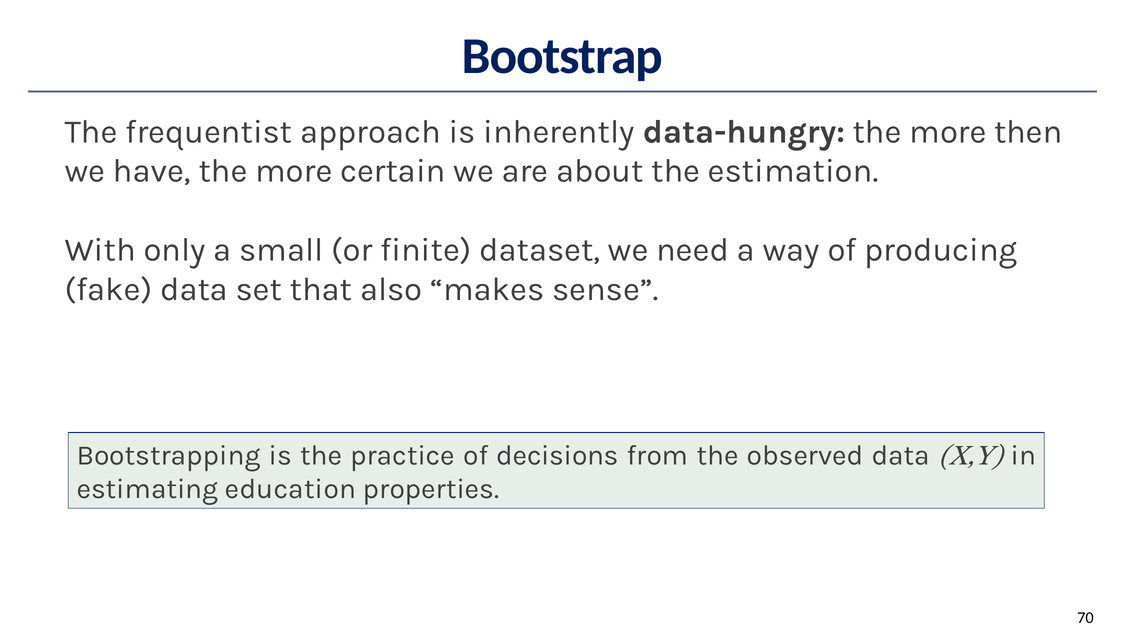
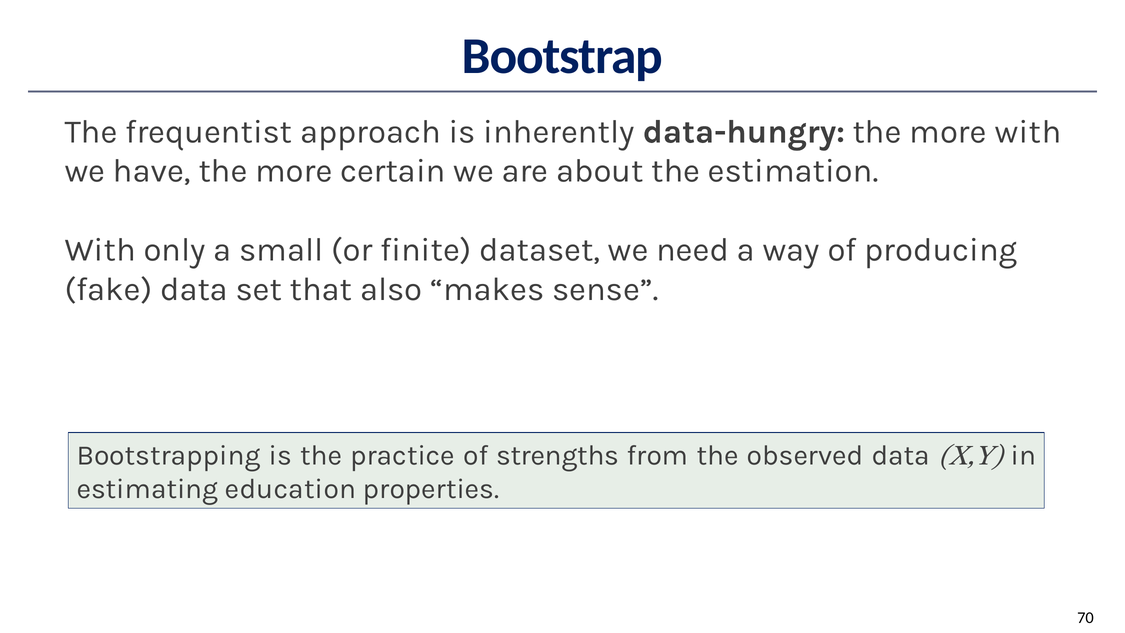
more then: then -> with
decisions: decisions -> strengths
